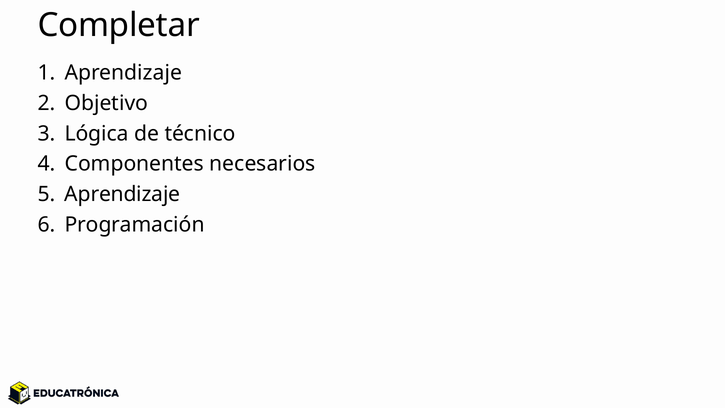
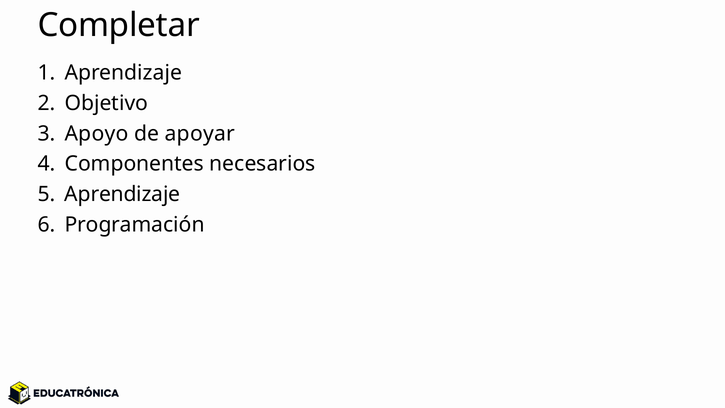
Lógica: Lógica -> Apoyo
técnico: técnico -> apoyar
